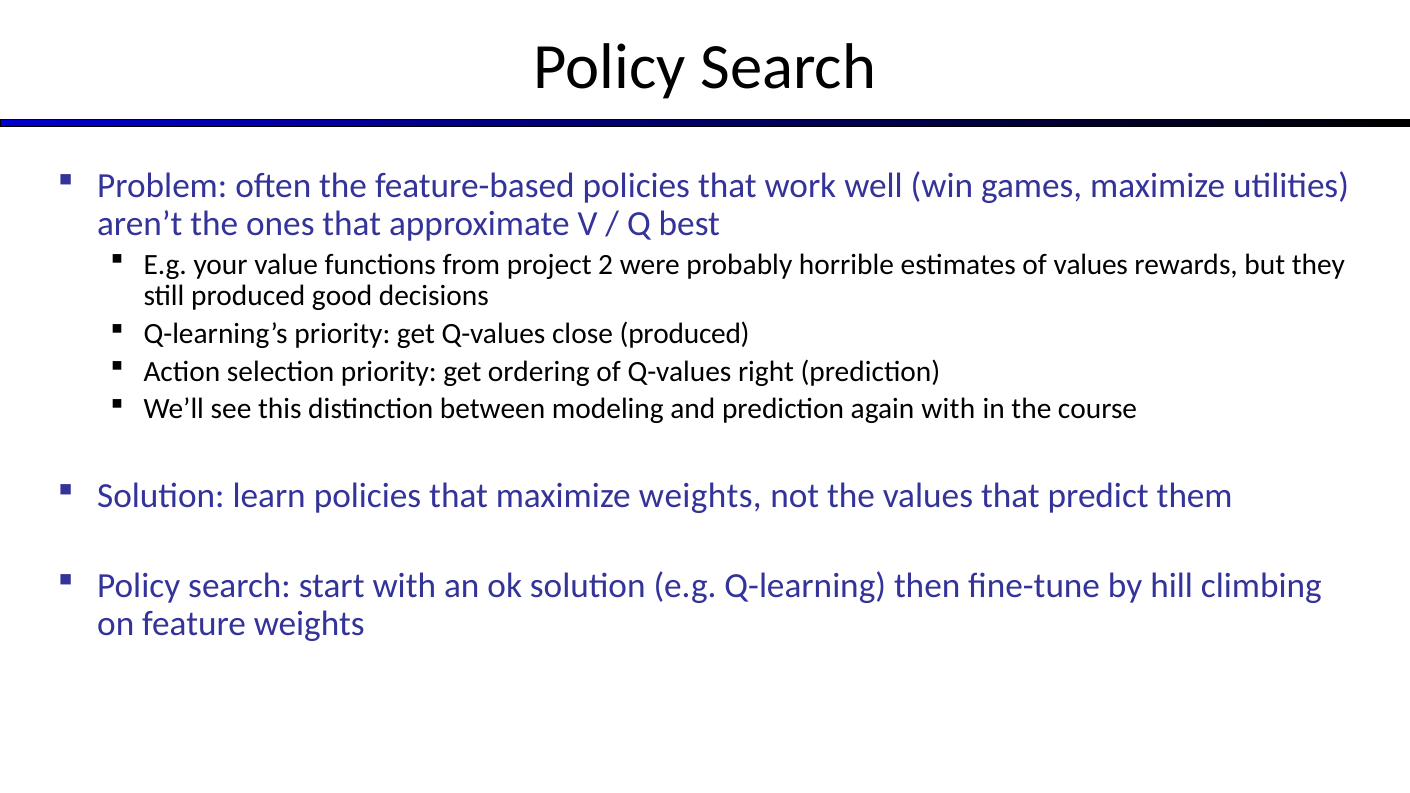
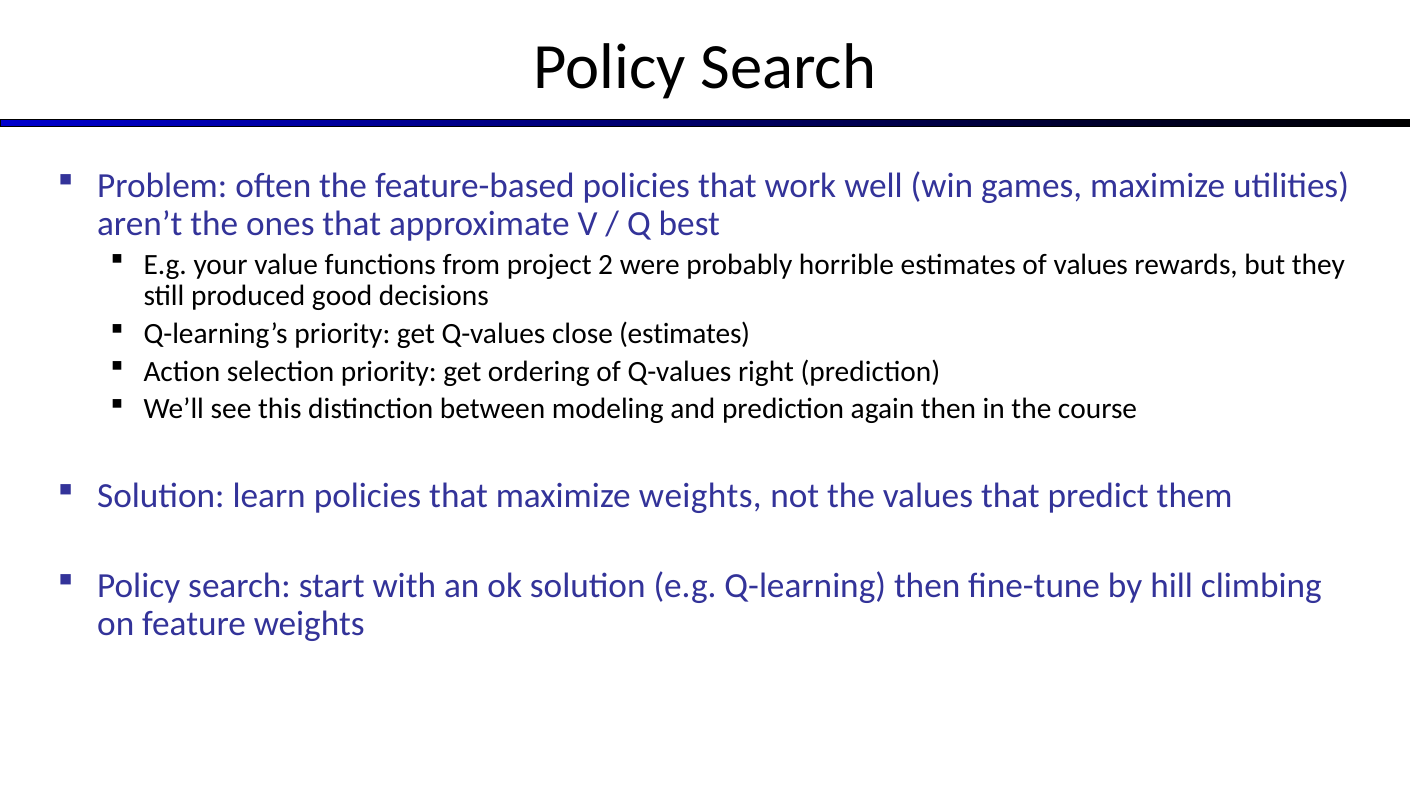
close produced: produced -> estimates
again with: with -> then
